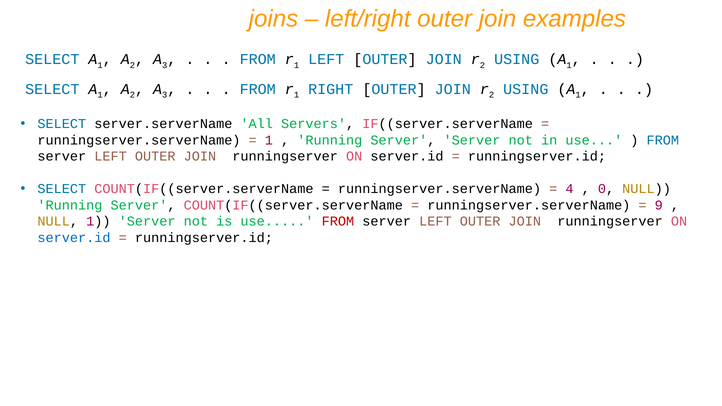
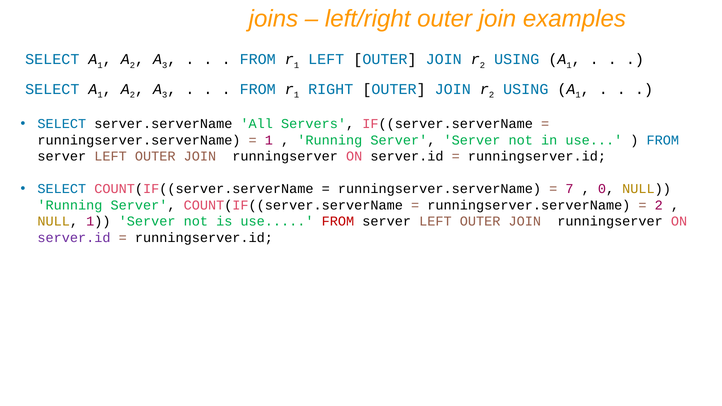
4: 4 -> 7
9 at (659, 205): 9 -> 2
server.id at (74, 238) colour: blue -> purple
